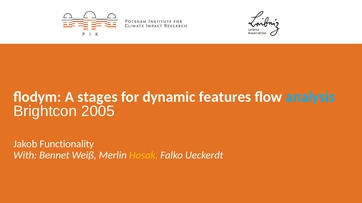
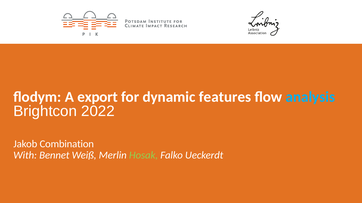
stages: stages -> export
2005: 2005 -> 2022
Functionality: Functionality -> Combination
Hosak colour: yellow -> light green
